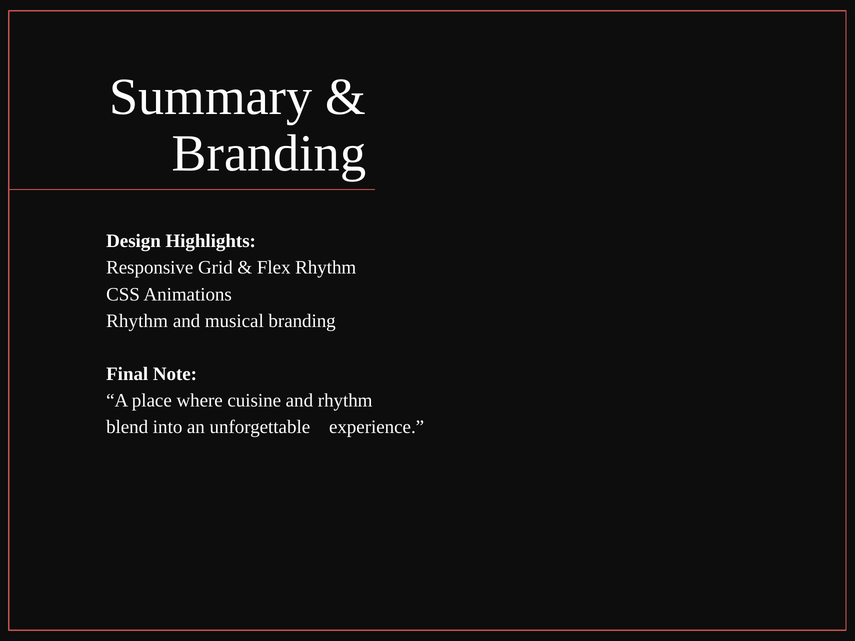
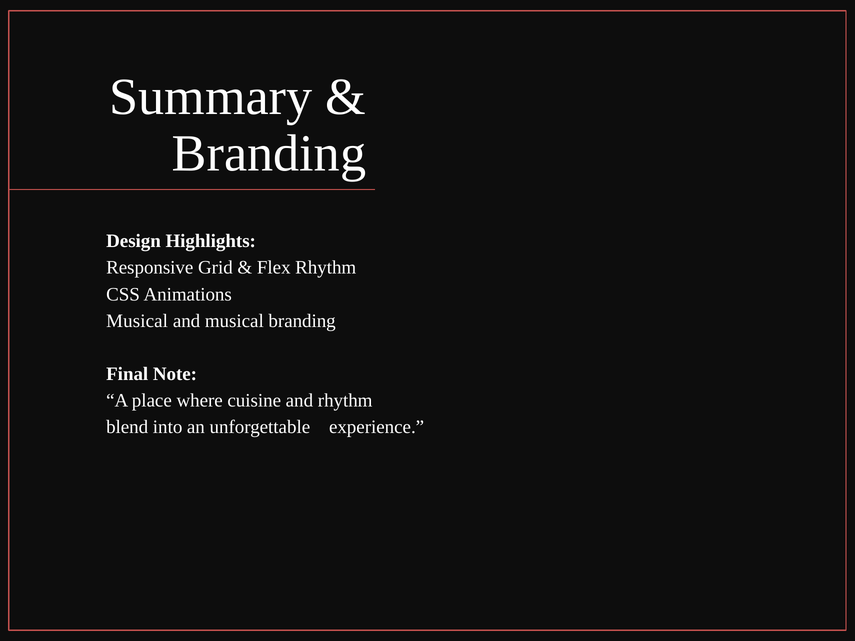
Rhythm at (137, 321): Rhythm -> Musical
